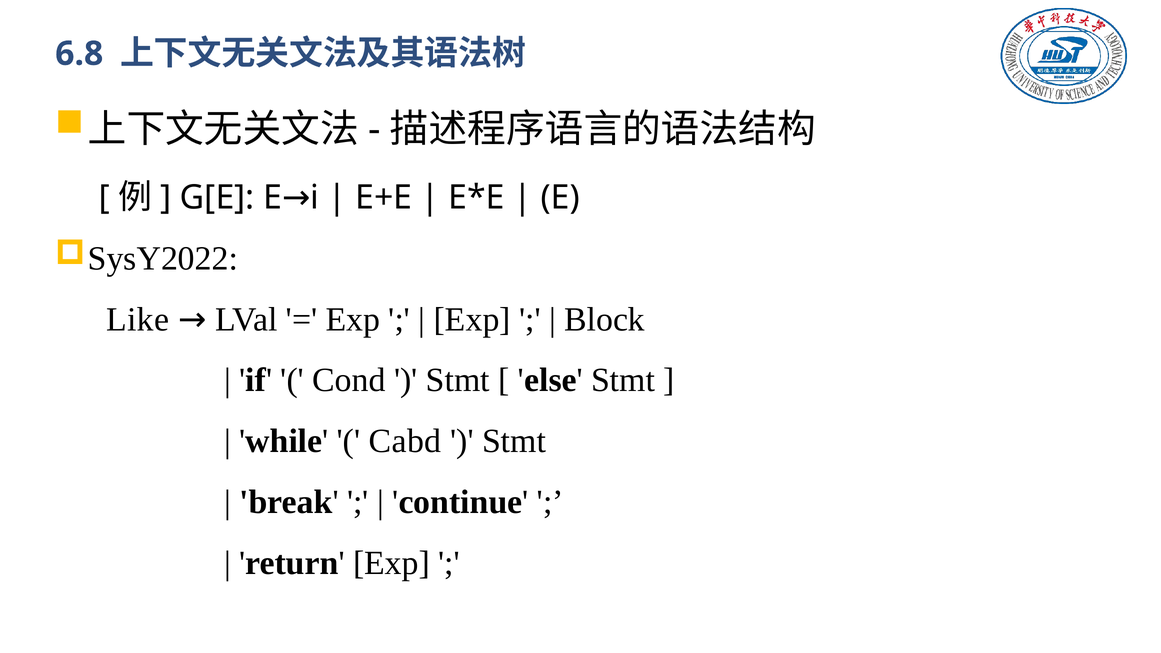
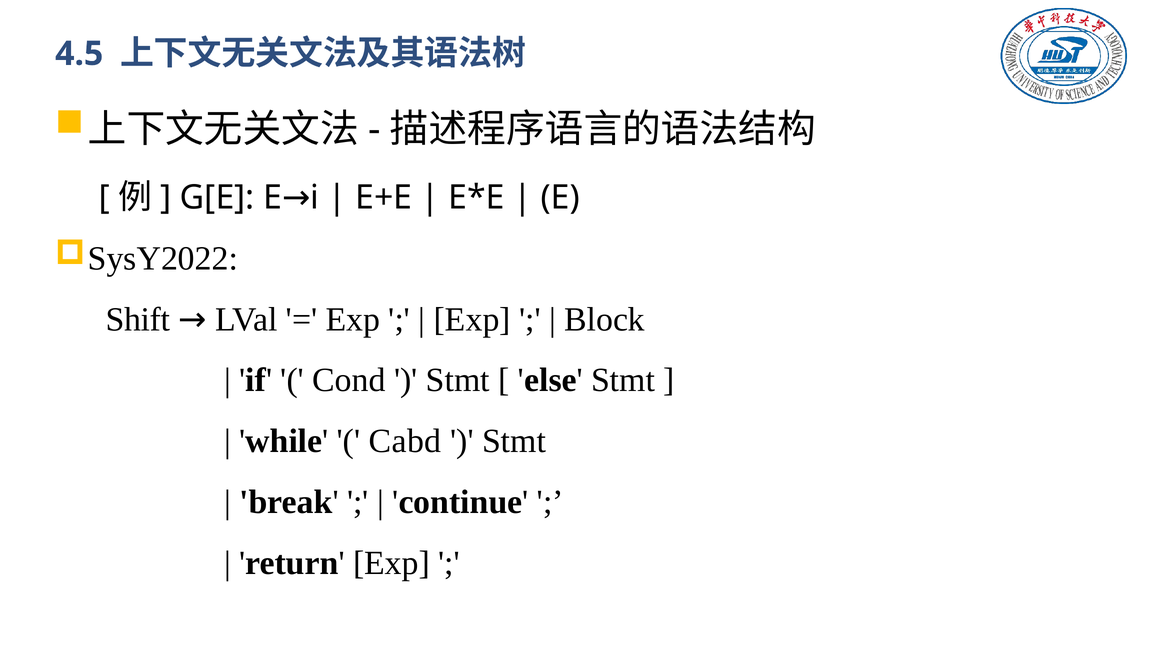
6.8: 6.8 -> 4.5
Like: Like -> Shift
